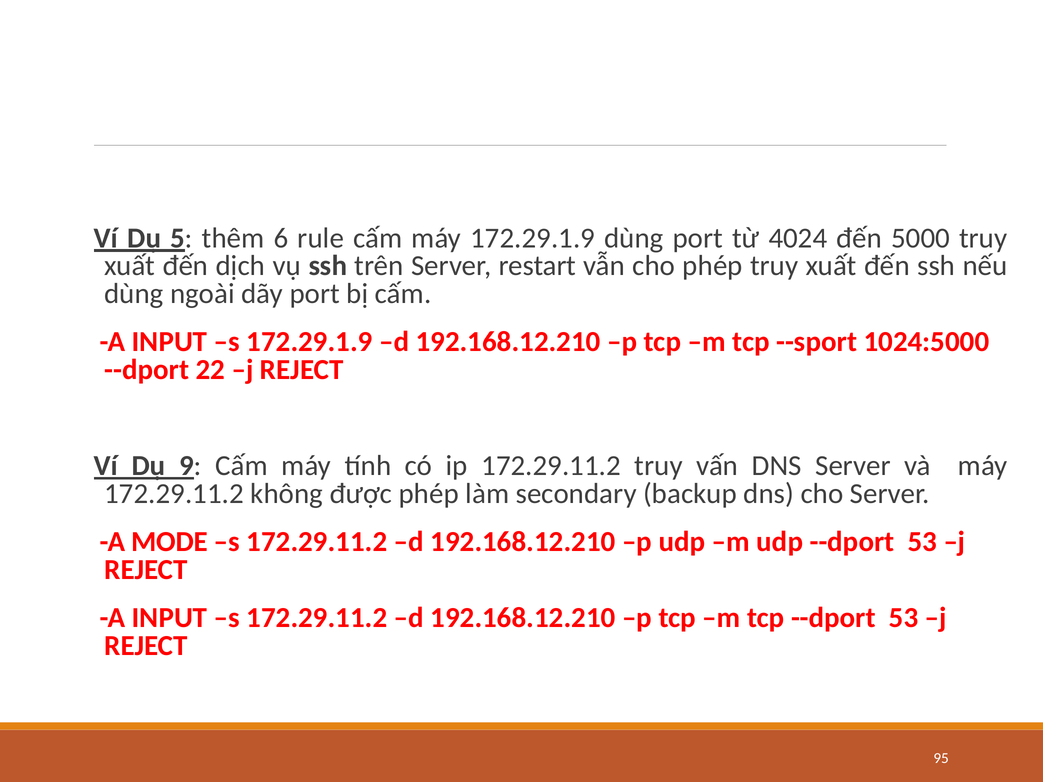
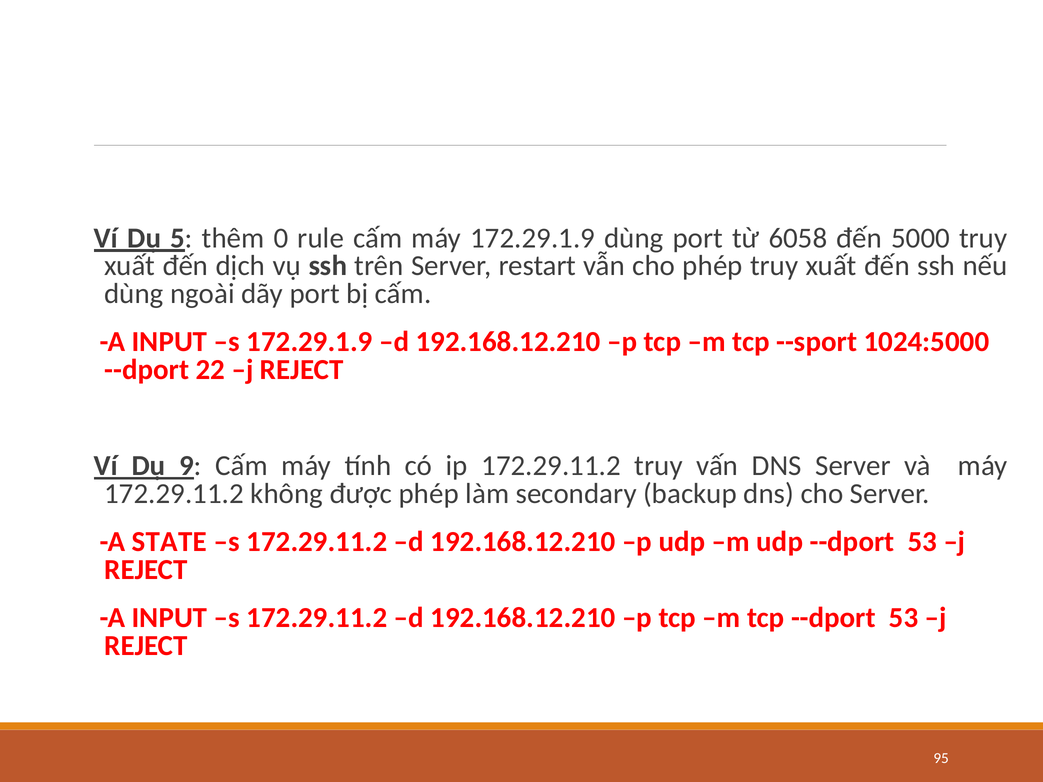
6: 6 -> 0
4024: 4024 -> 6058
MODE: MODE -> STATE
